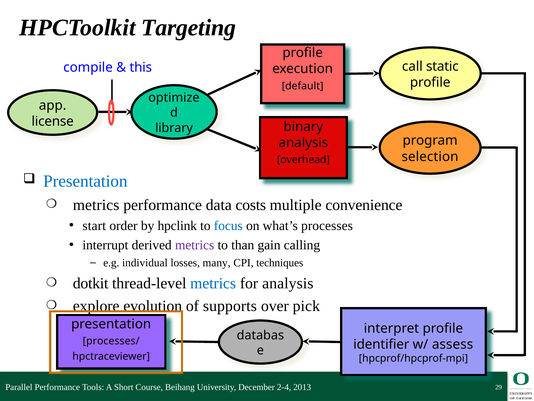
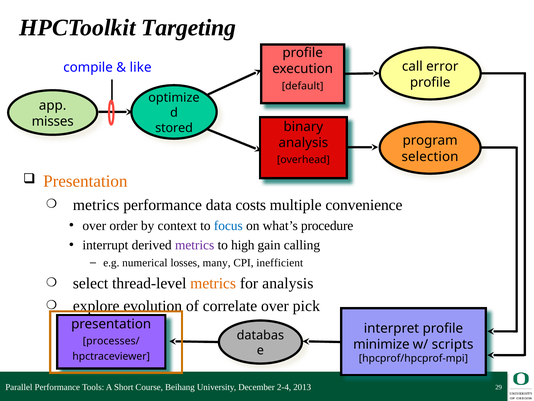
this: this -> like
static: static -> error
license: license -> misses
library: library -> stored
Presentation at (85, 181) colour: blue -> orange
start at (94, 225): start -> over
hpclink: hpclink -> context
processes: processes -> procedure
than: than -> high
individual: individual -> numerical
techniques: techniques -> inefficient
dotkit: dotkit -> select
metrics at (213, 283) colour: blue -> orange
supports: supports -> correlate
identifier: identifier -> minimize
assess: assess -> scripts
